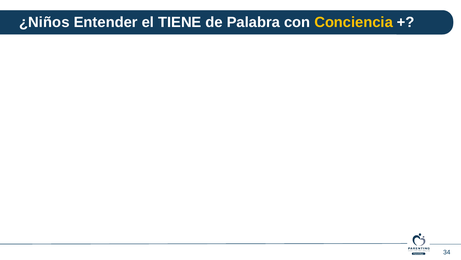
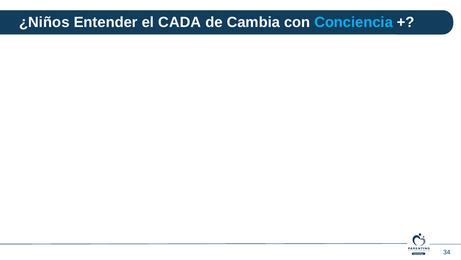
TIENE: TIENE -> CADA
Palabra: Palabra -> Cambia
Conciencia colour: yellow -> light blue
